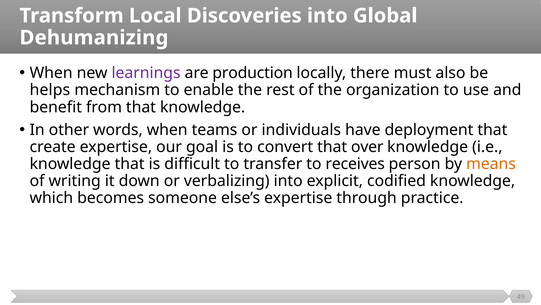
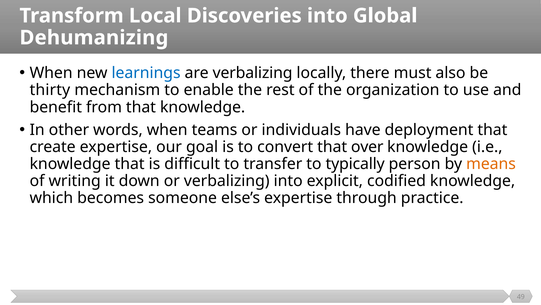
learnings colour: purple -> blue
are production: production -> verbalizing
helps: helps -> thirty
receives: receives -> typically
